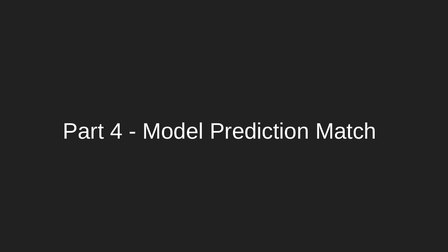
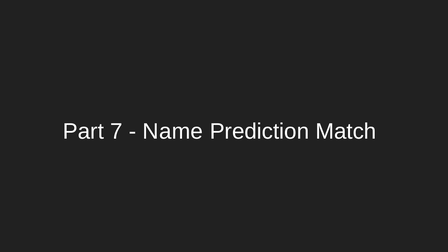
4: 4 -> 7
Model: Model -> Name
